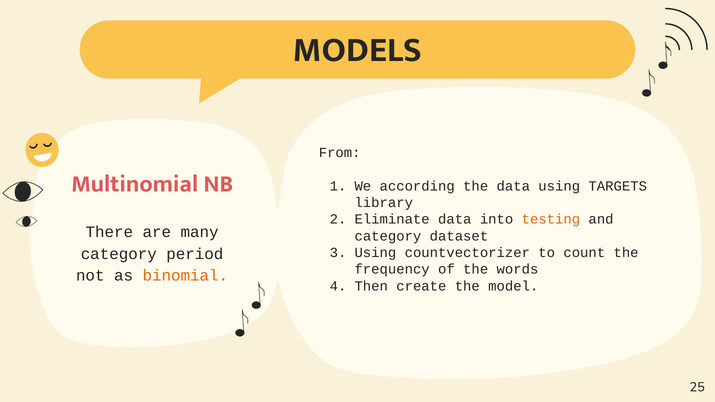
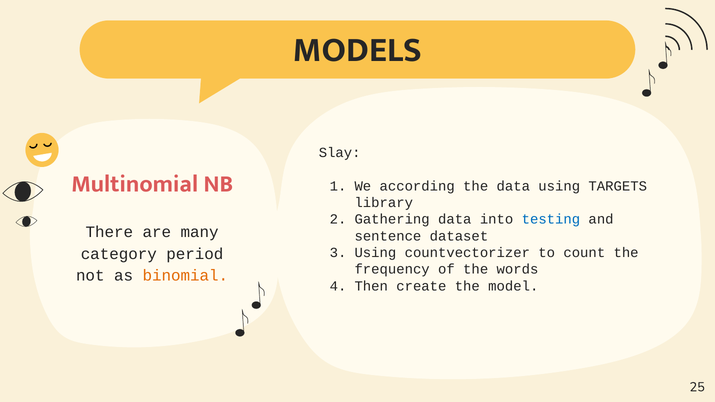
From: From -> Slay
Eliminate: Eliminate -> Gathering
testing colour: orange -> blue
category at (388, 236): category -> sentence
